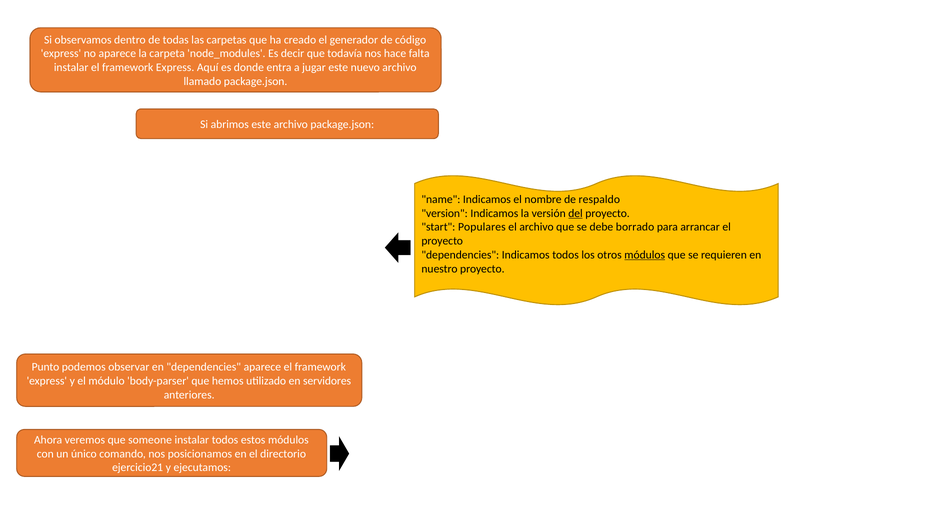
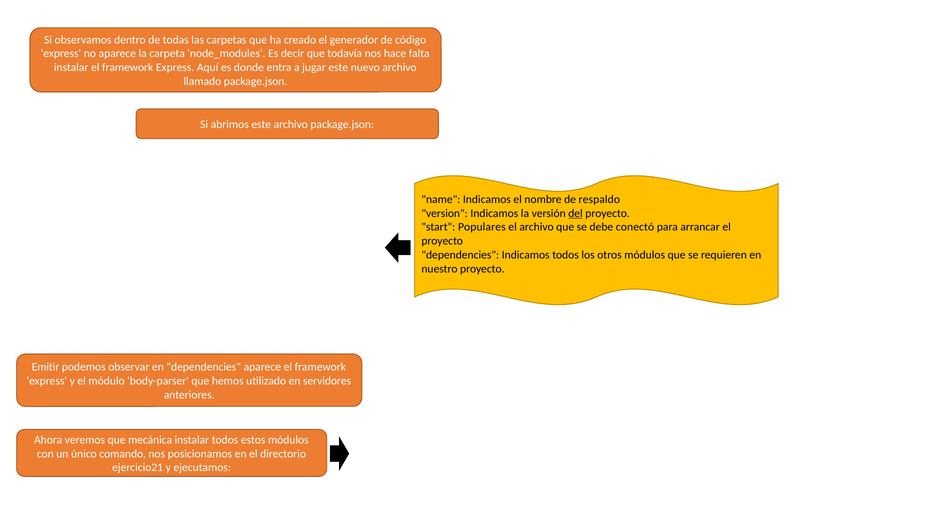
borrado: borrado -> conectó
módulos at (645, 255) underline: present -> none
Punto: Punto -> Emitir
someone: someone -> mecánica
